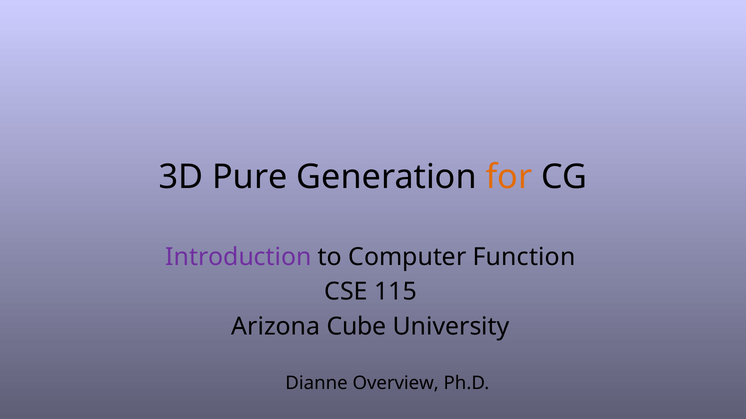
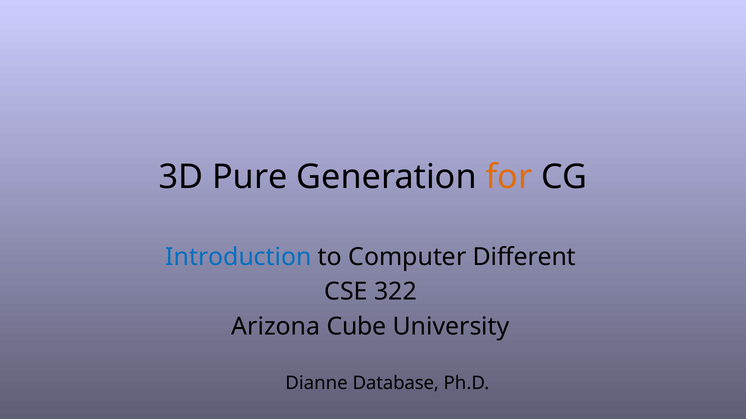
Introduction colour: purple -> blue
Function: Function -> Different
115: 115 -> 322
Overview: Overview -> Database
